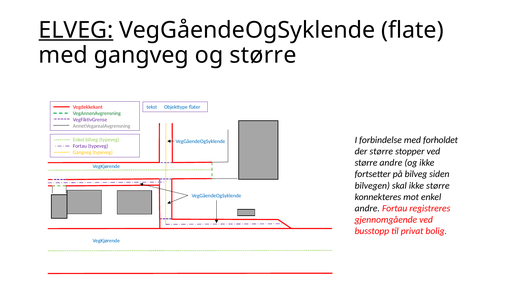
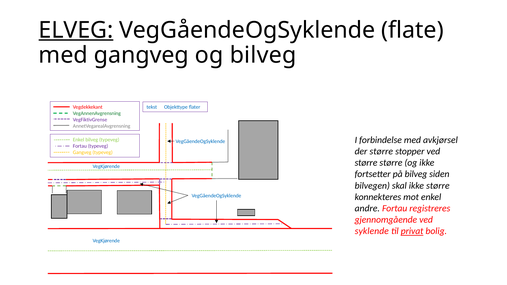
og større: større -> bilveg
forholdet: forholdet -> avkjørsel
større andre: andre -> større
busstopp: busstopp -> syklende
privat underline: none -> present
